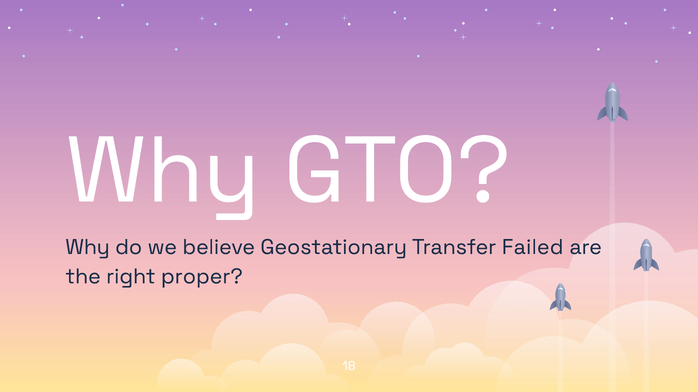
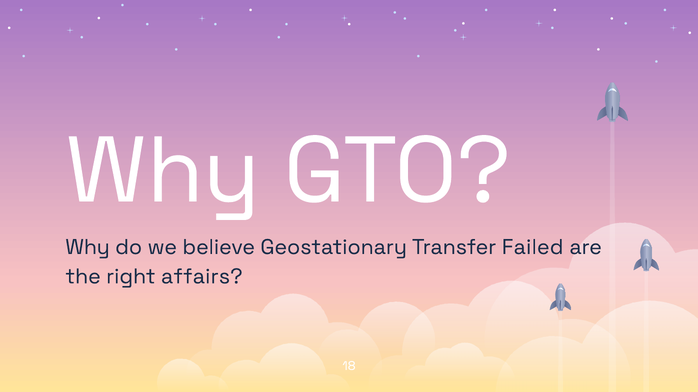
proper: proper -> affairs
